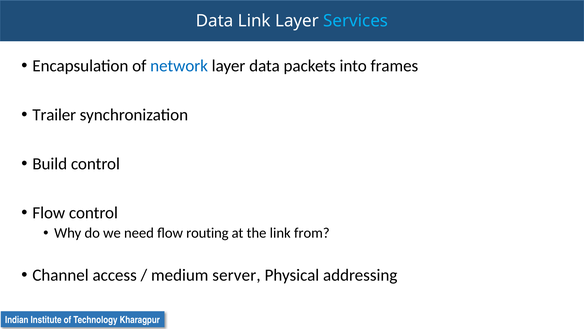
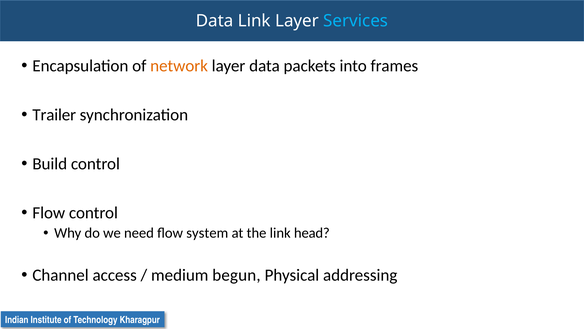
network colour: blue -> orange
routing: routing -> system
from: from -> head
server: server -> begun
